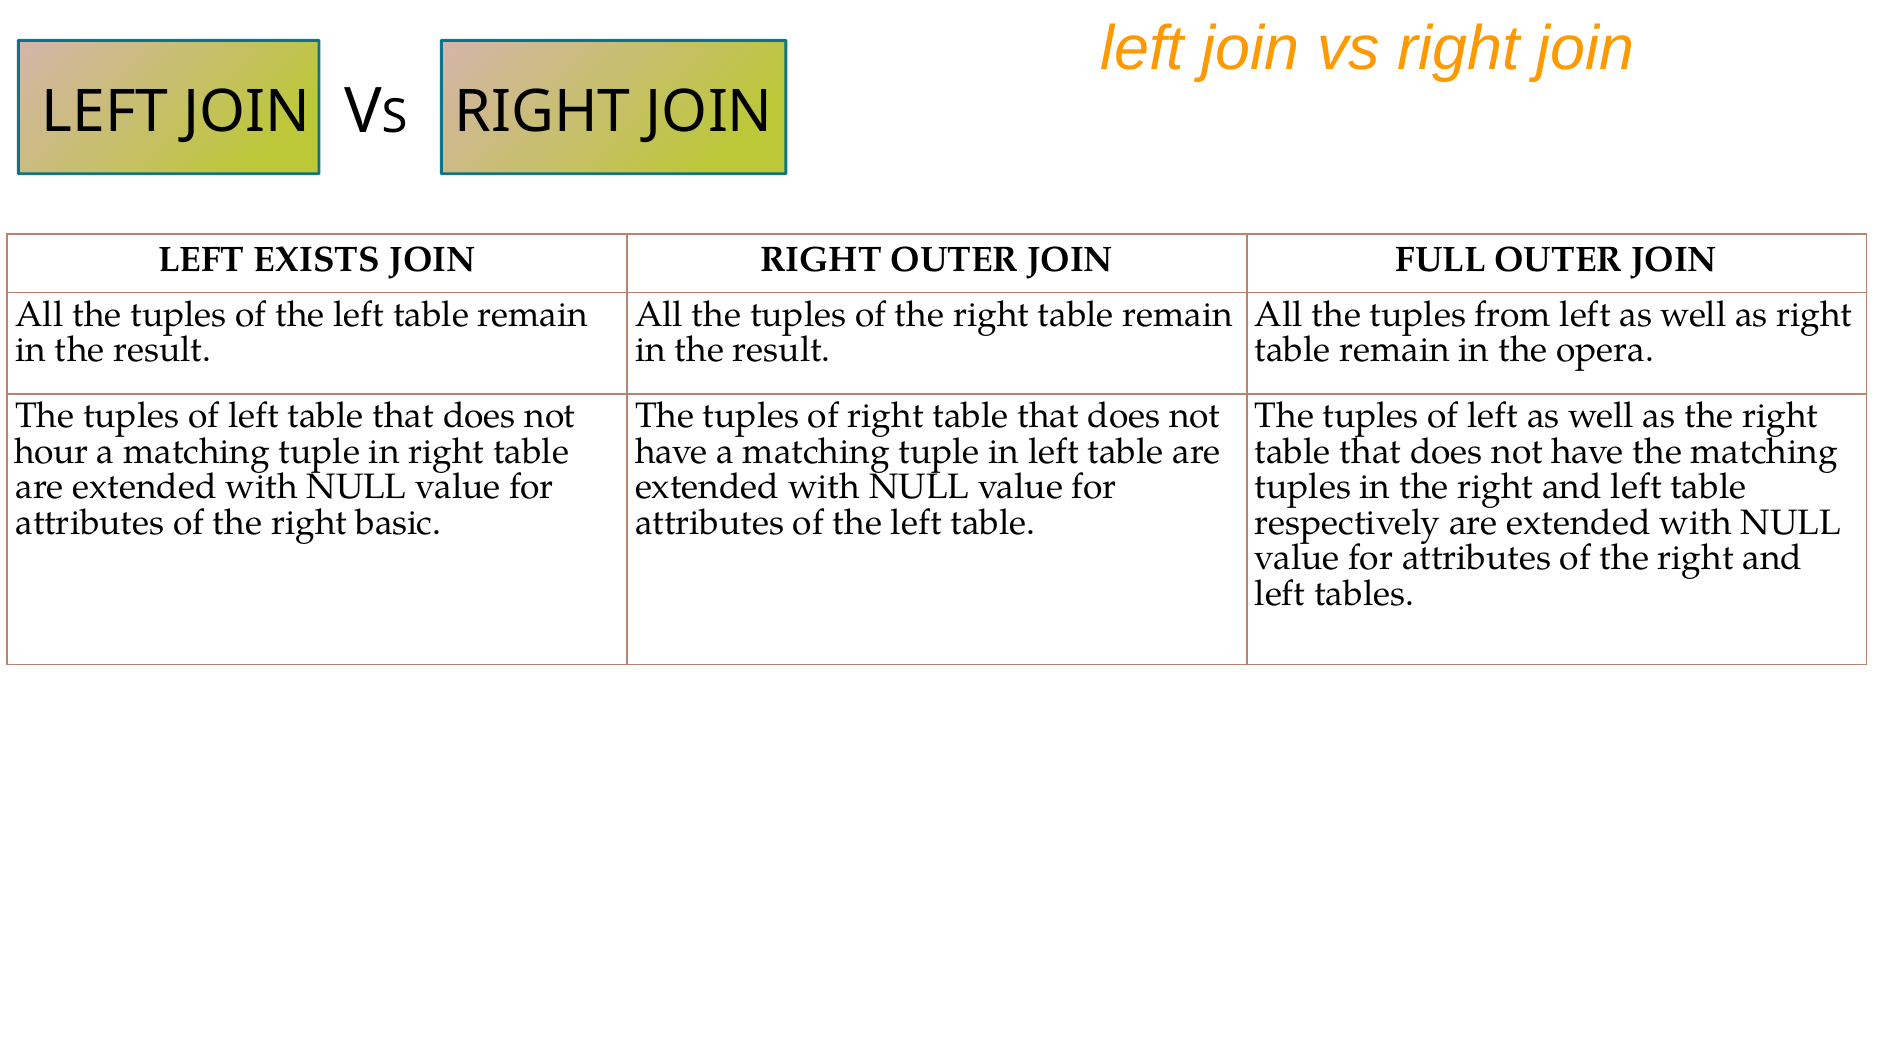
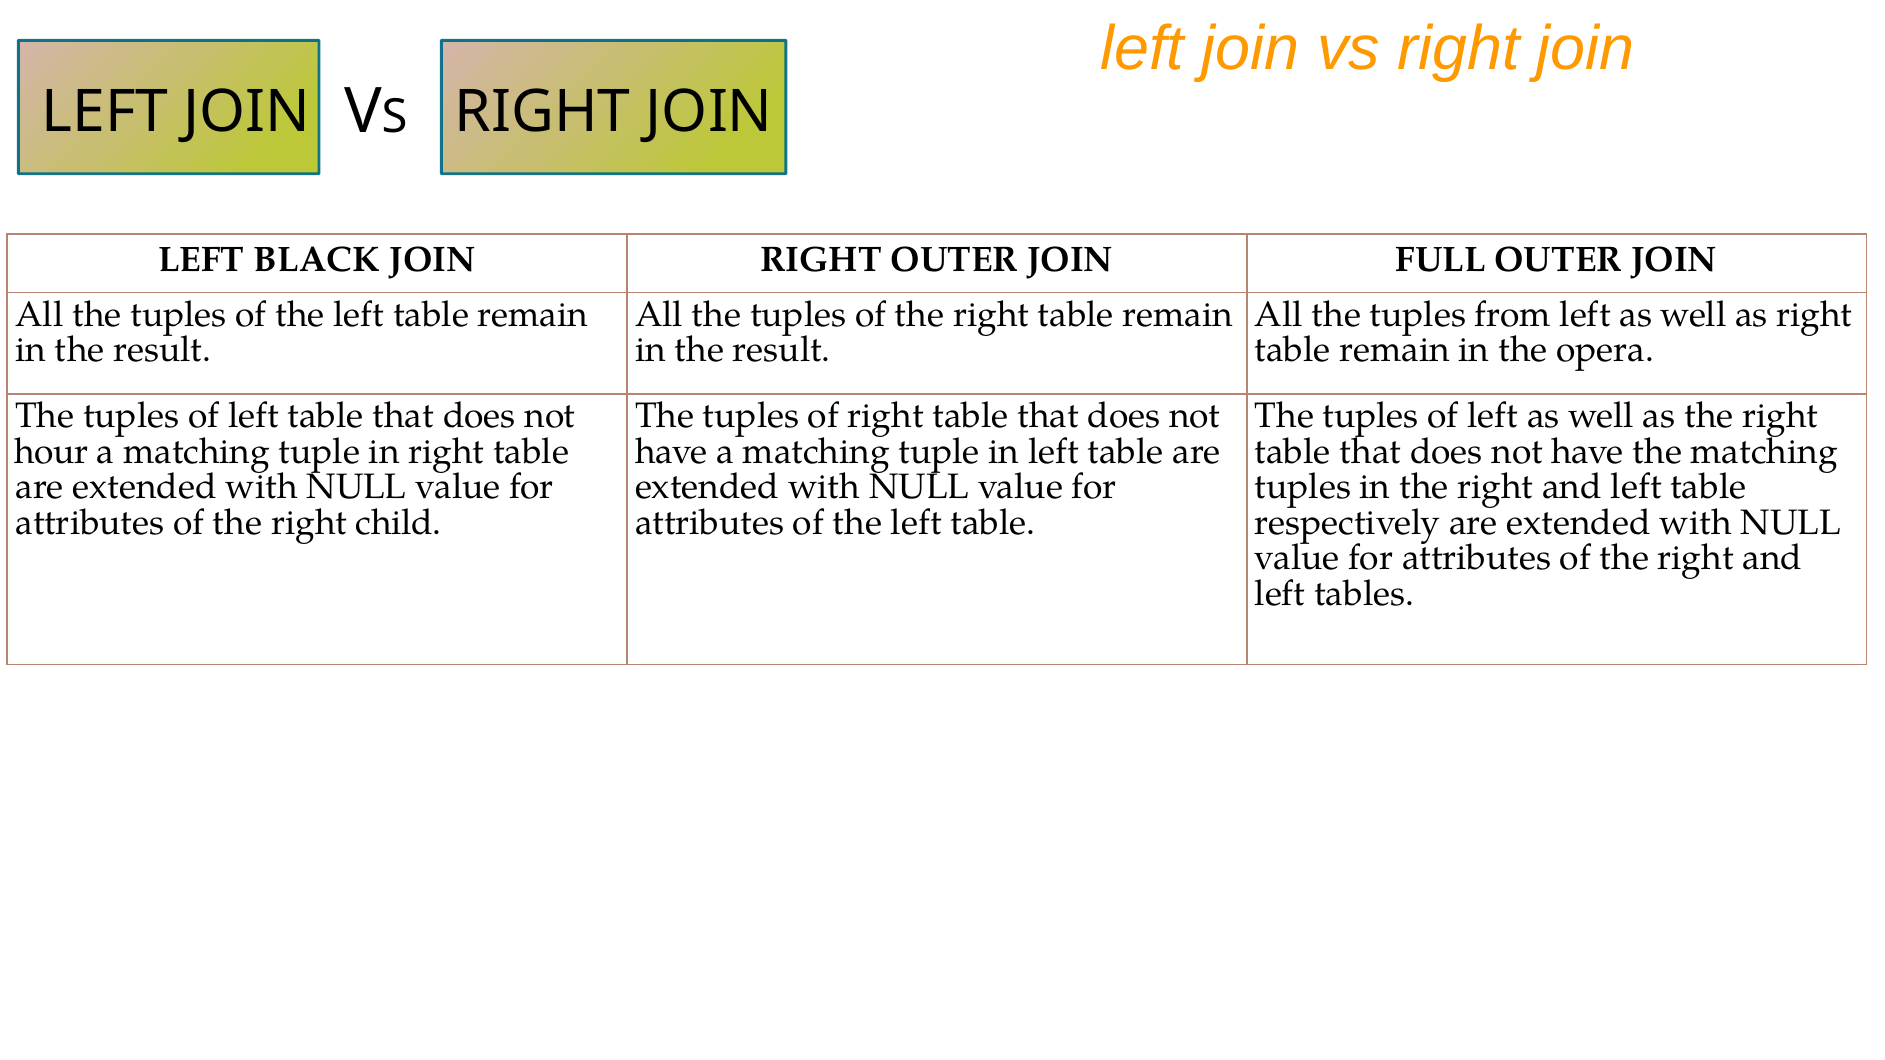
EXISTS: EXISTS -> BLACK
basic: basic -> child
